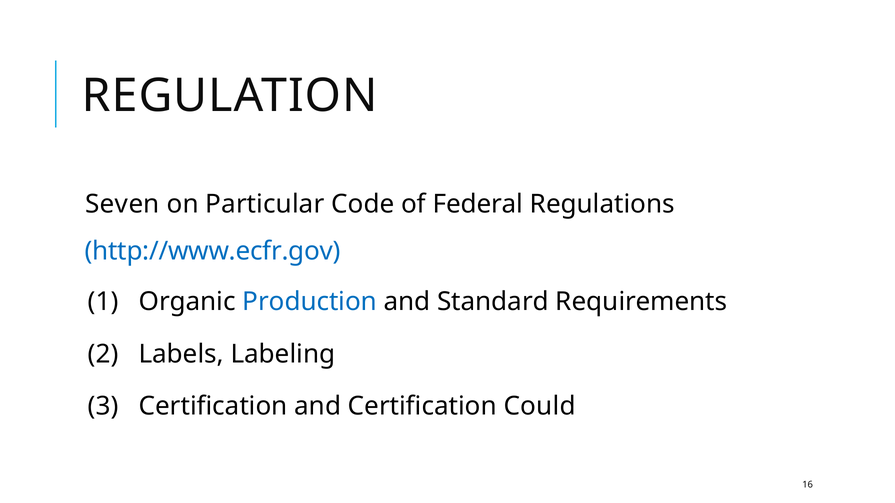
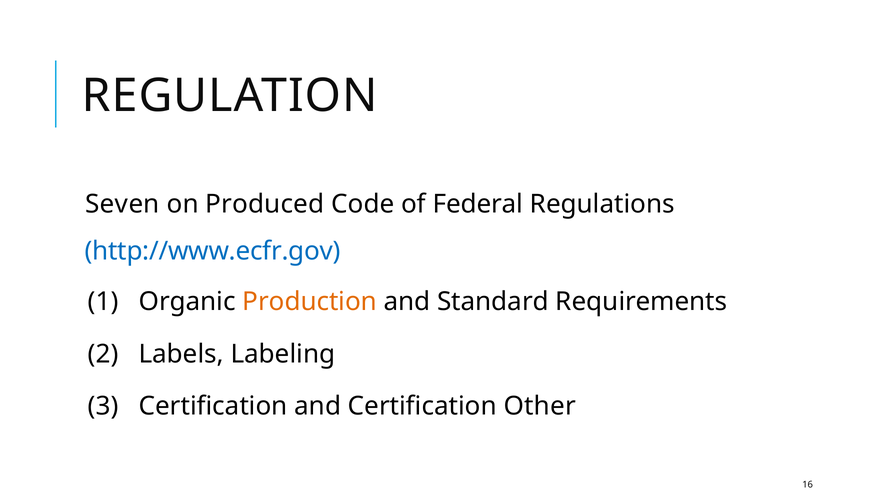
Particular: Particular -> Produced
Production colour: blue -> orange
Could: Could -> Other
